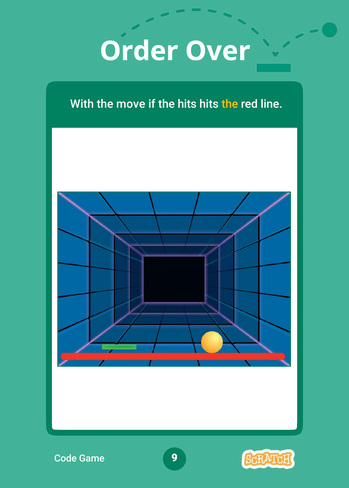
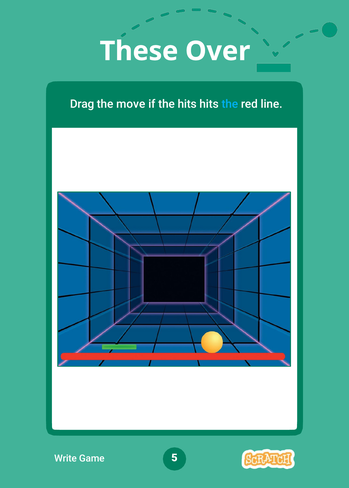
Order: Order -> These
With: With -> Drag
the at (230, 104) colour: yellow -> light blue
Code: Code -> Write
9: 9 -> 5
